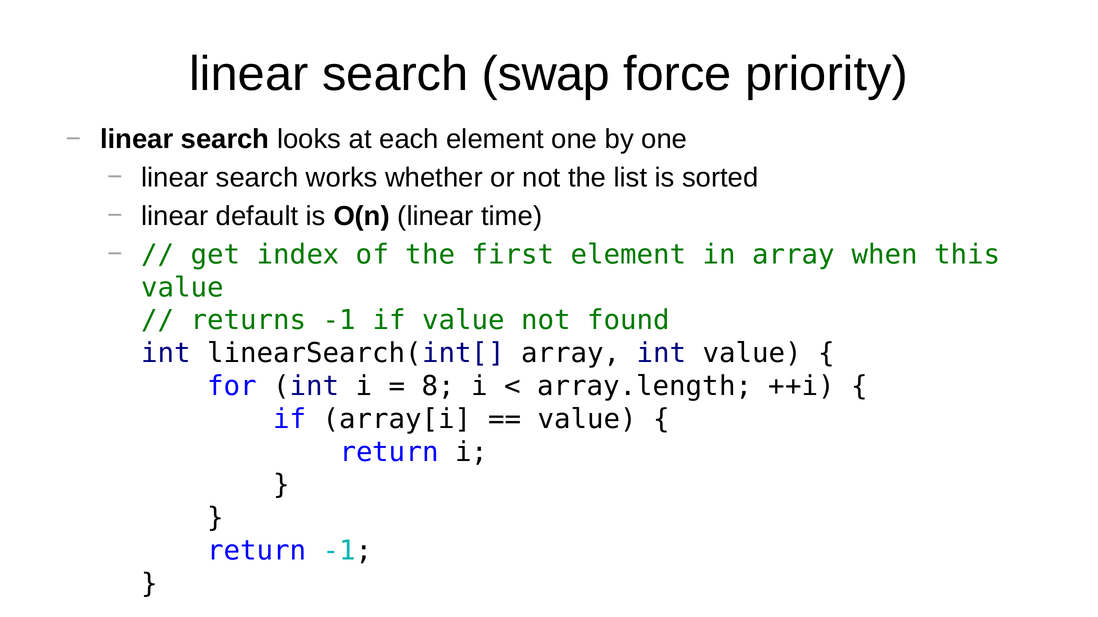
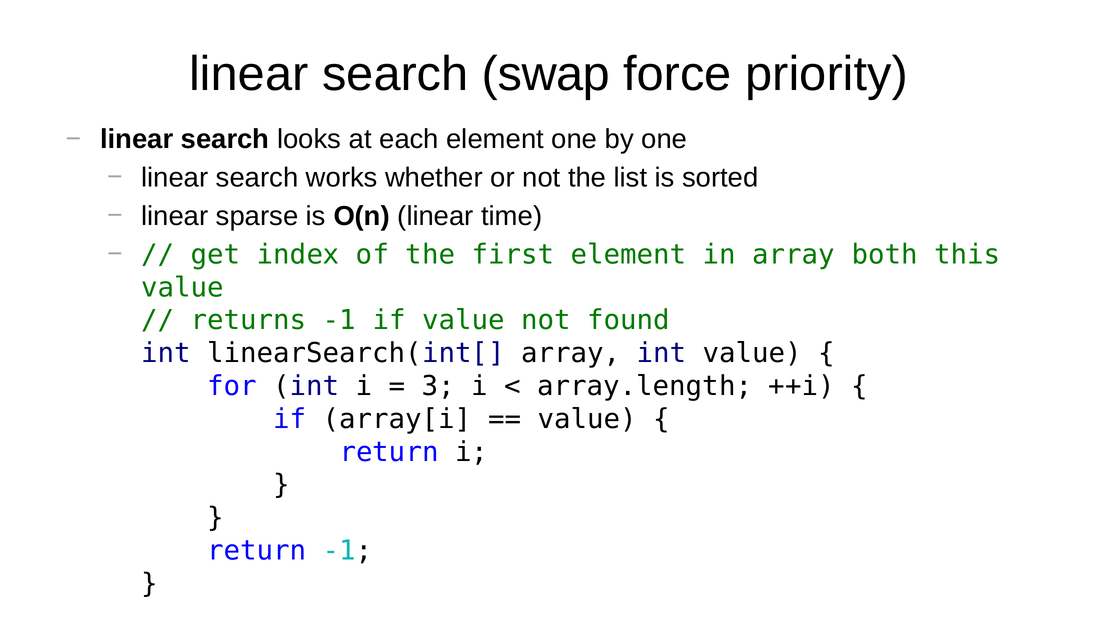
default: default -> sparse
when: when -> both
8: 8 -> 3
